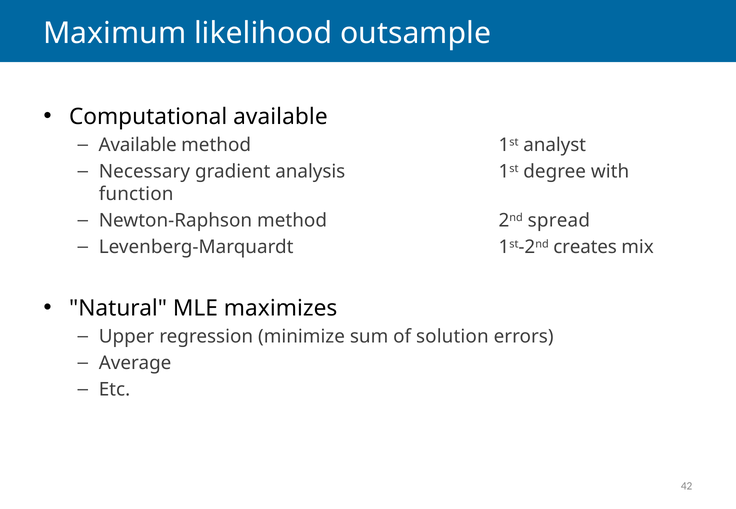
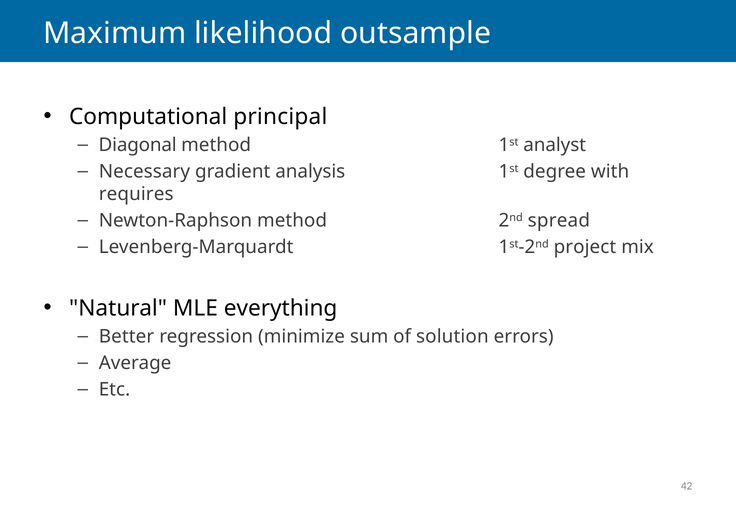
Computational available: available -> principal
Available at (138, 145): Available -> Diagonal
function: function -> requires
creates: creates -> project
maximizes: maximizes -> everything
Upper: Upper -> Better
